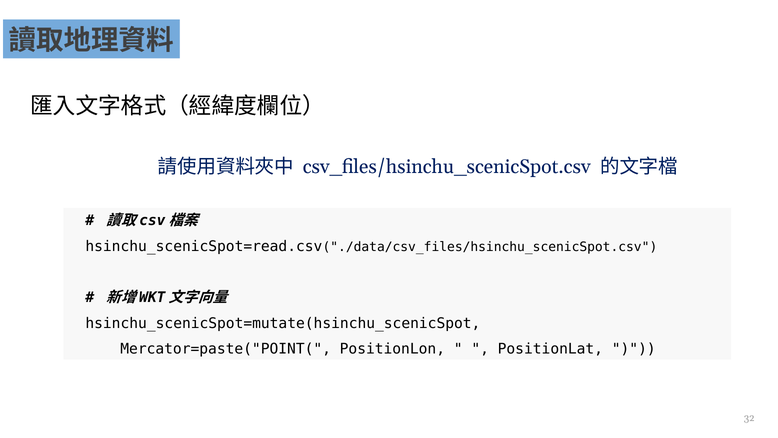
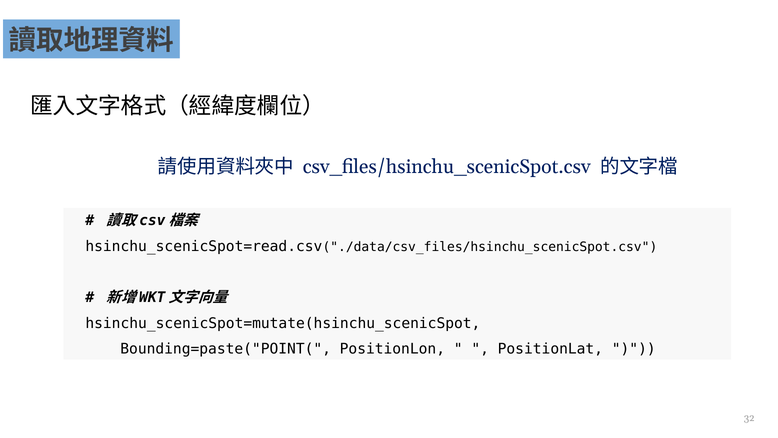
Mercator=paste("POINT(: Mercator=paste("POINT( -> Bounding=paste("POINT(
